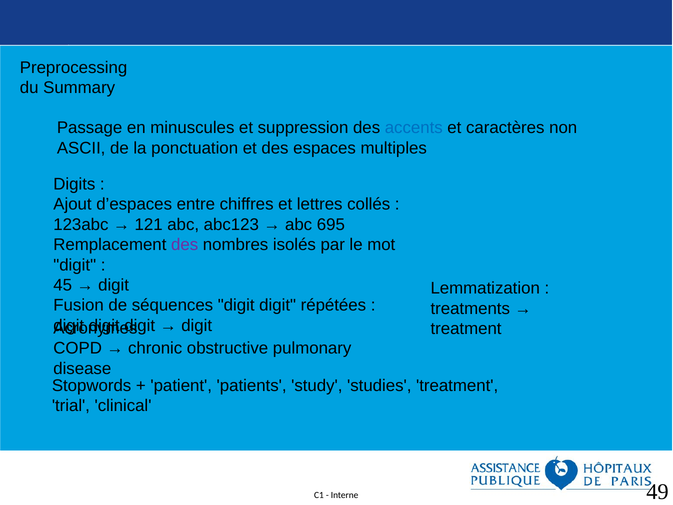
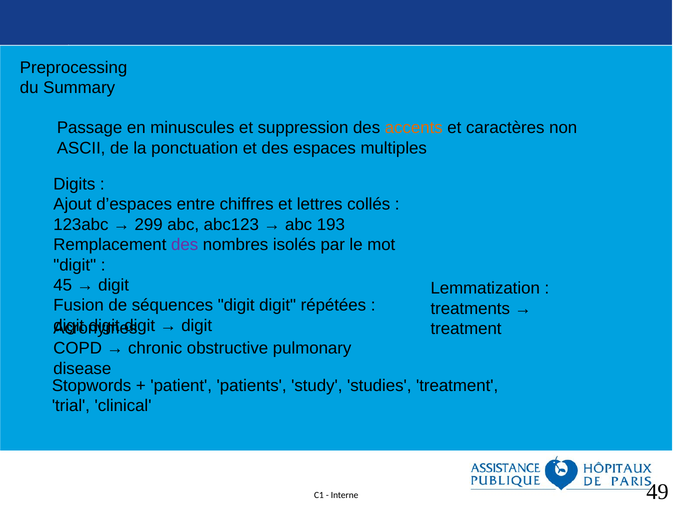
accents colour: blue -> orange
121: 121 -> 299
695: 695 -> 193
